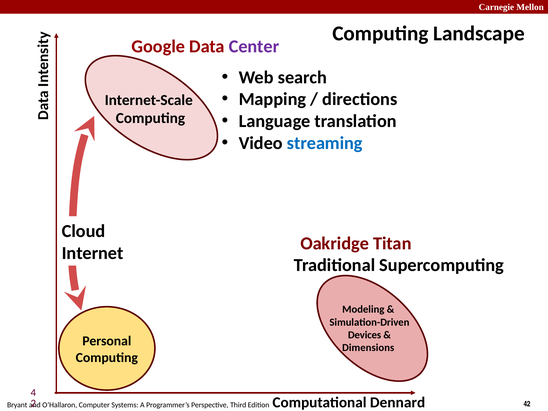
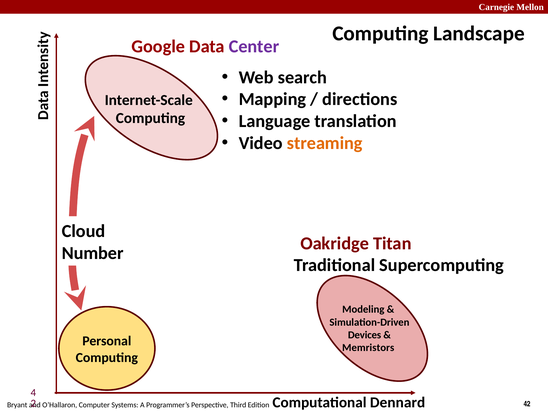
streaming colour: blue -> orange
Internet: Internet -> Number
Dimensions: Dimensions -> Memristors
